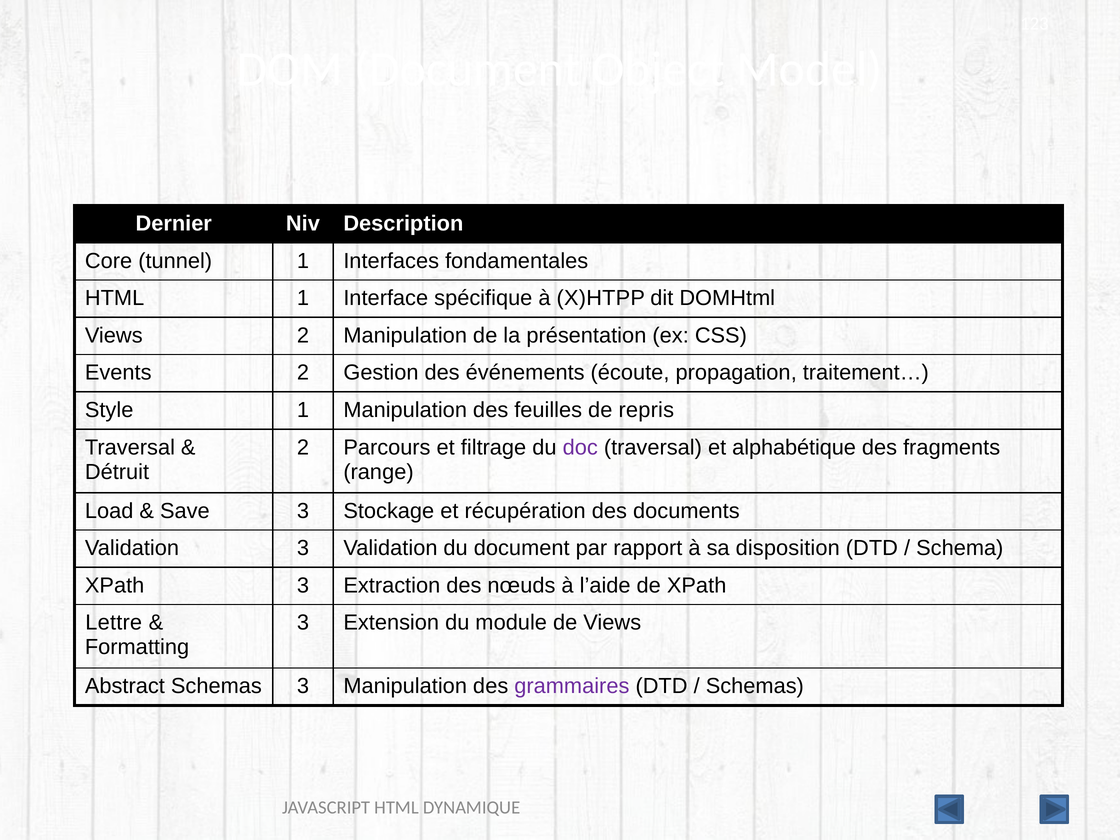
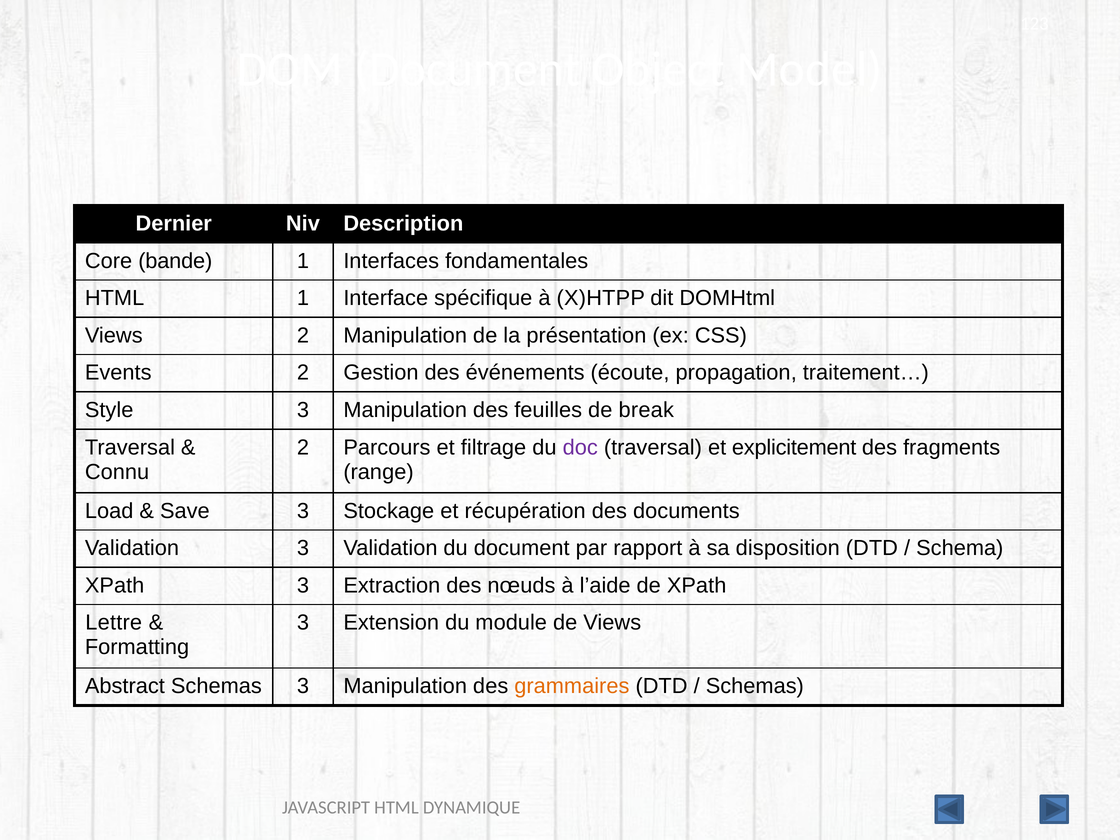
tunnel: tunnel -> bande
Style 1: 1 -> 3
repris: repris -> break
alphabétique: alphabétique -> explicitement
Détruit: Détruit -> Connu
grammaires colour: purple -> orange
